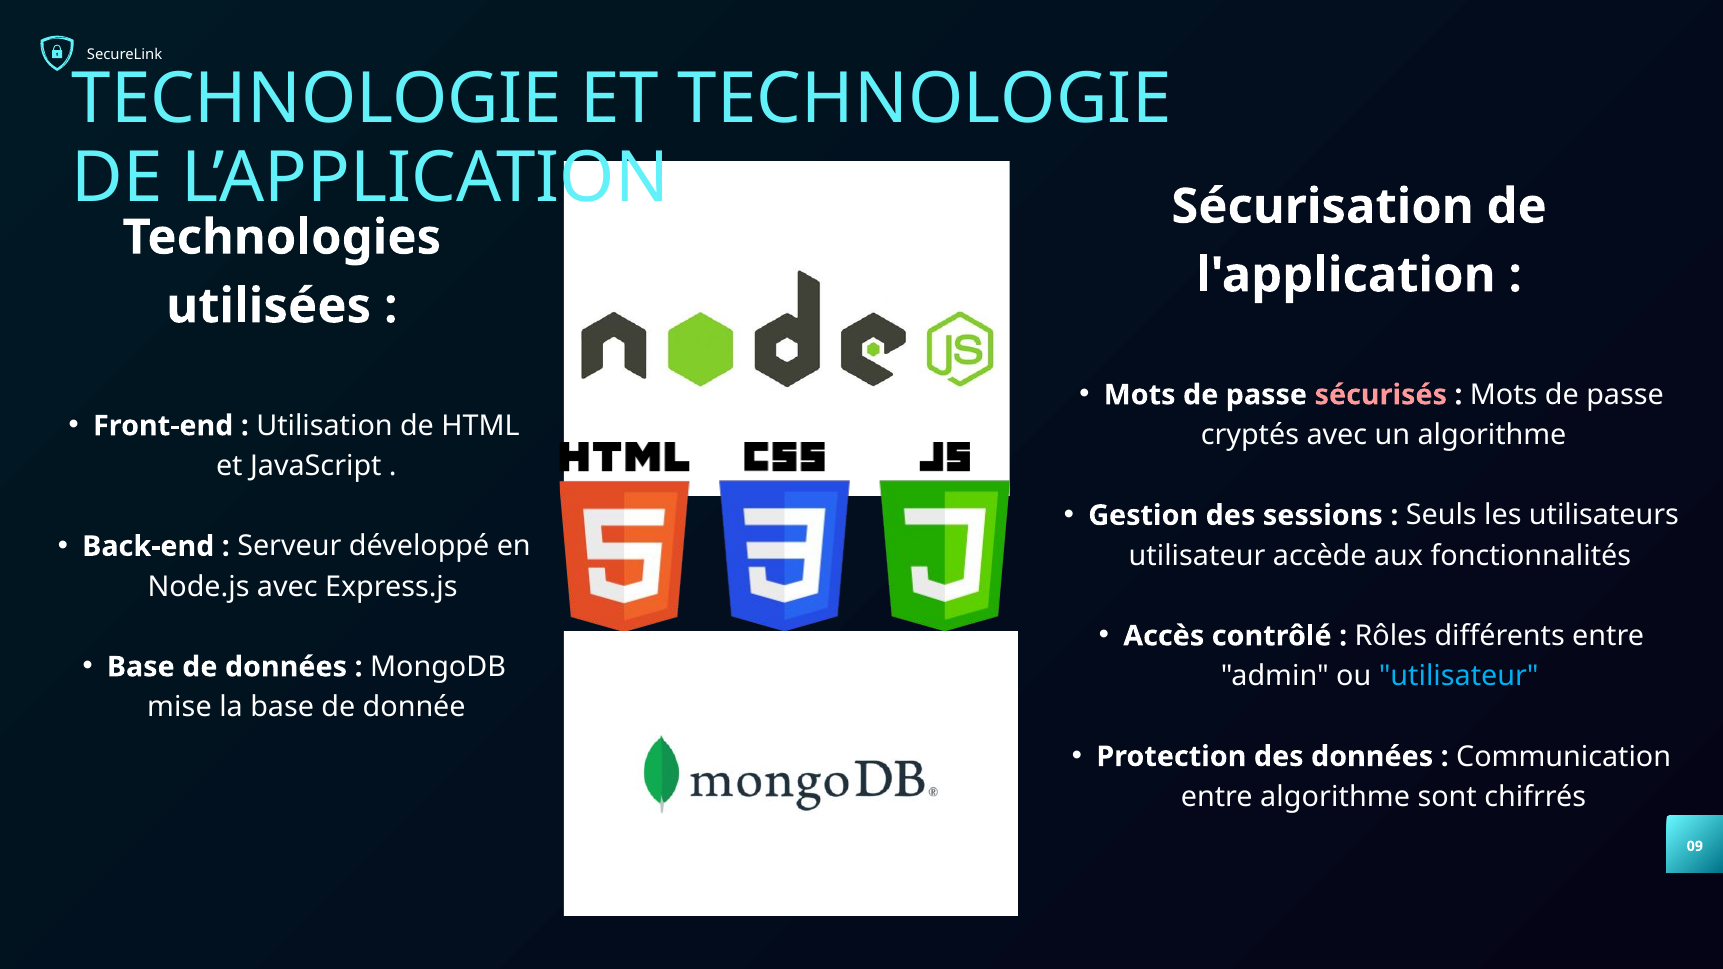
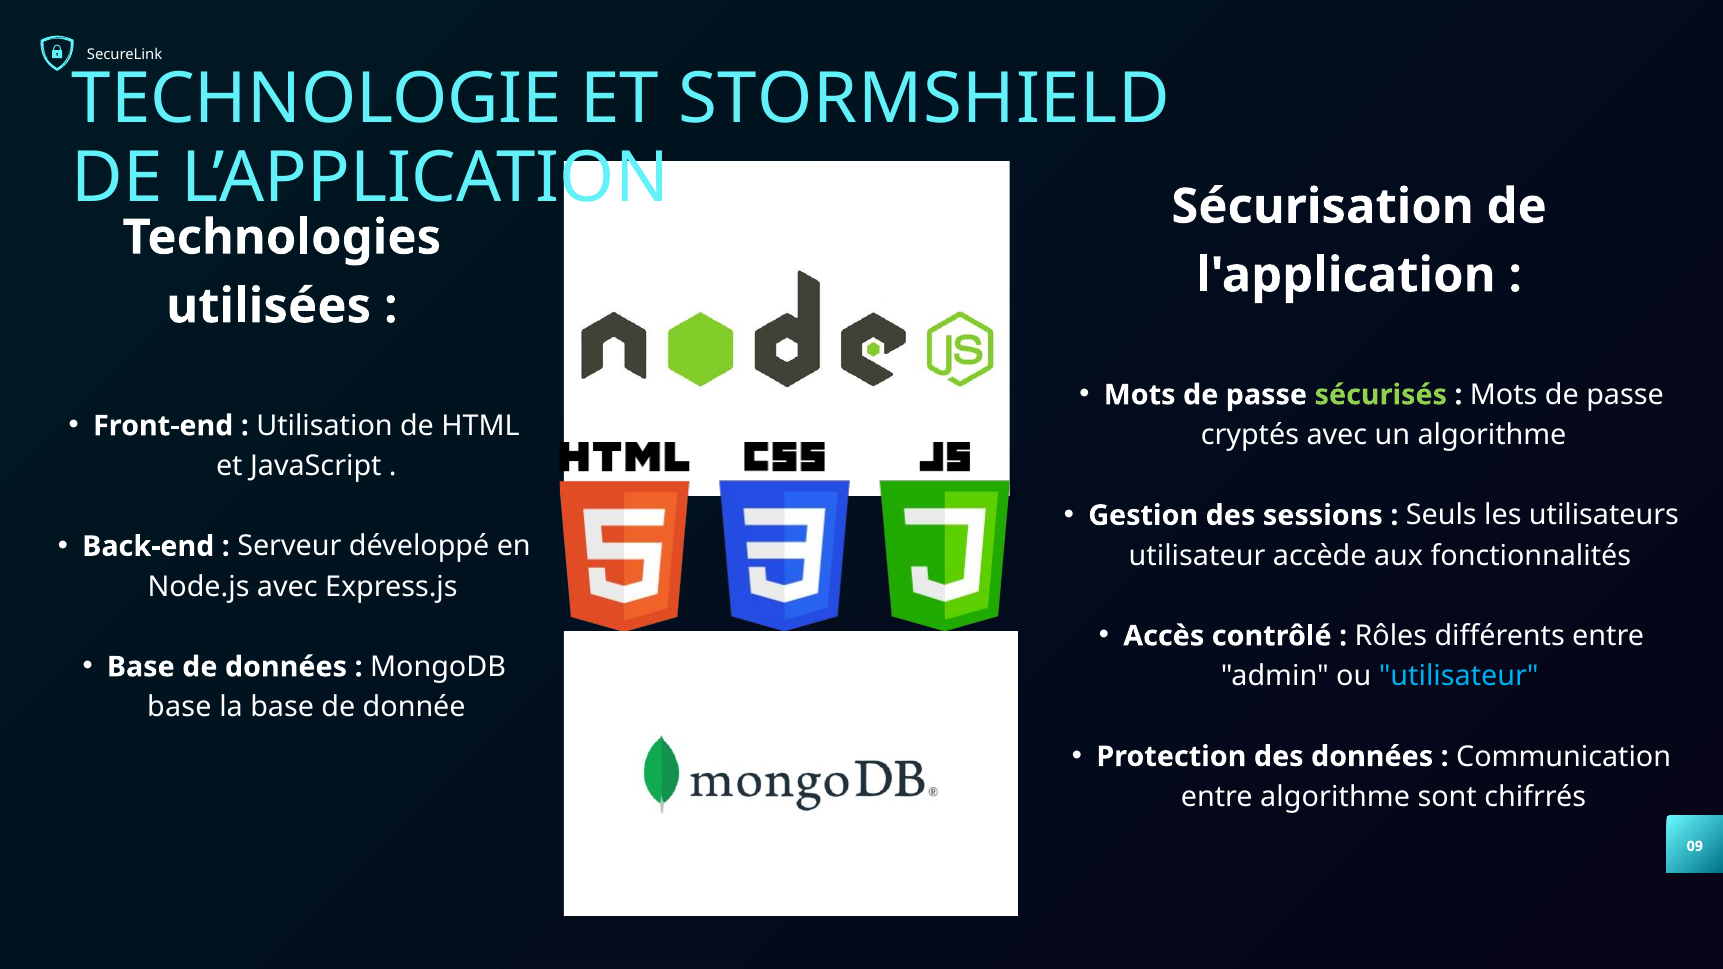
ET TECHNOLOGIE: TECHNOLOGIE -> STORMSHIELD
sécurisés colour: pink -> light green
mise at (179, 707): mise -> base
